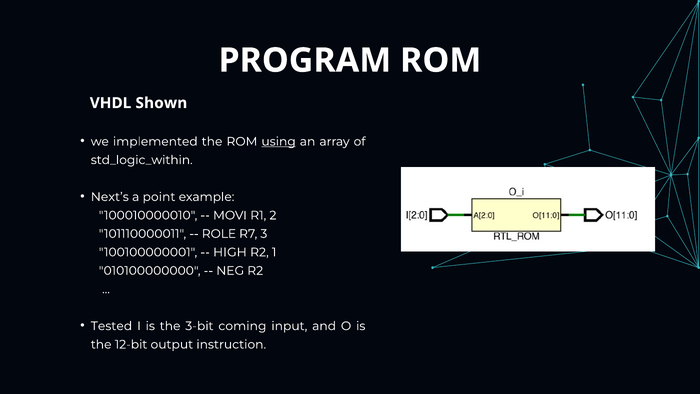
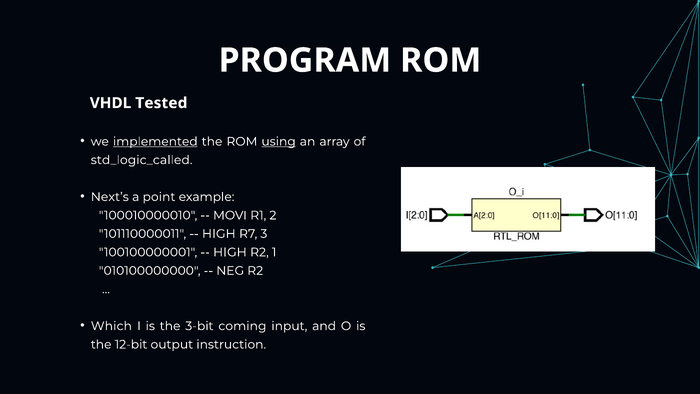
Shown: Shown -> Tested
implemented underline: none -> present
std_logic_within: std_logic_within -> std_logic_called
ROLE at (219, 234): ROLE -> HIGH
Tested: Tested -> Which
